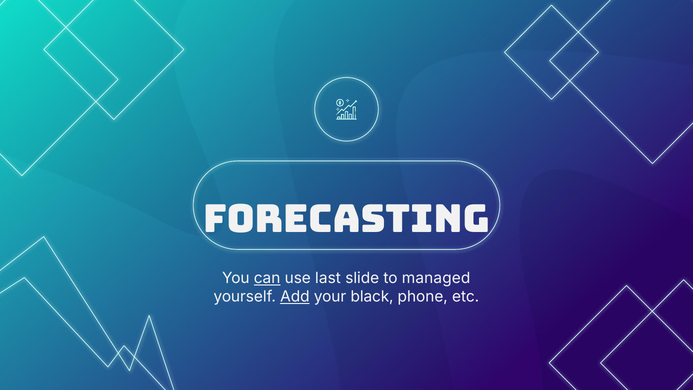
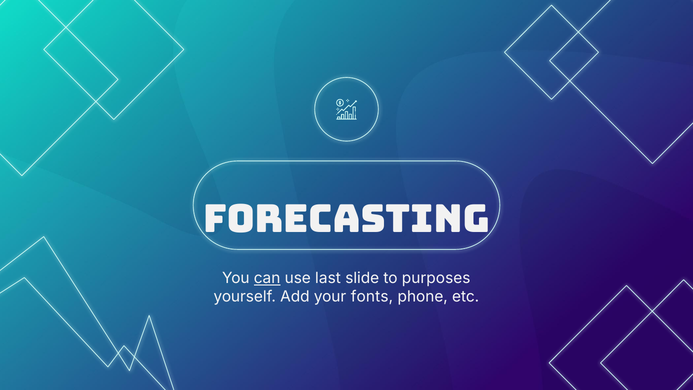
managed: managed -> purposes
Add underline: present -> none
black: black -> fonts
